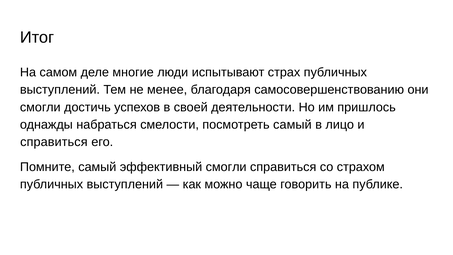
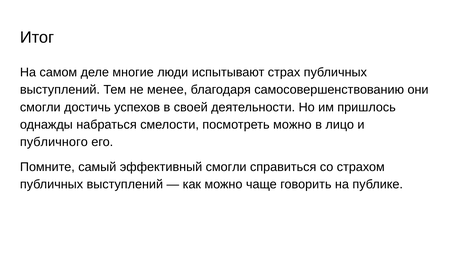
посмотреть самый: самый -> можно
справиться at (54, 142): справиться -> публичного
